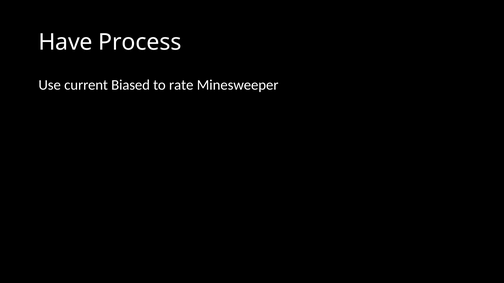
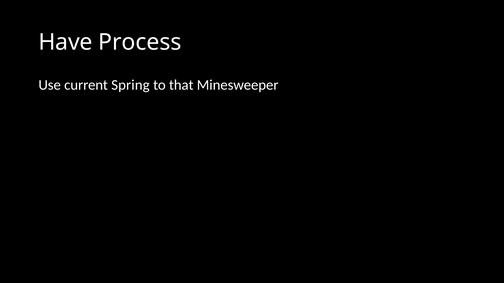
Biased: Biased -> Spring
rate: rate -> that
